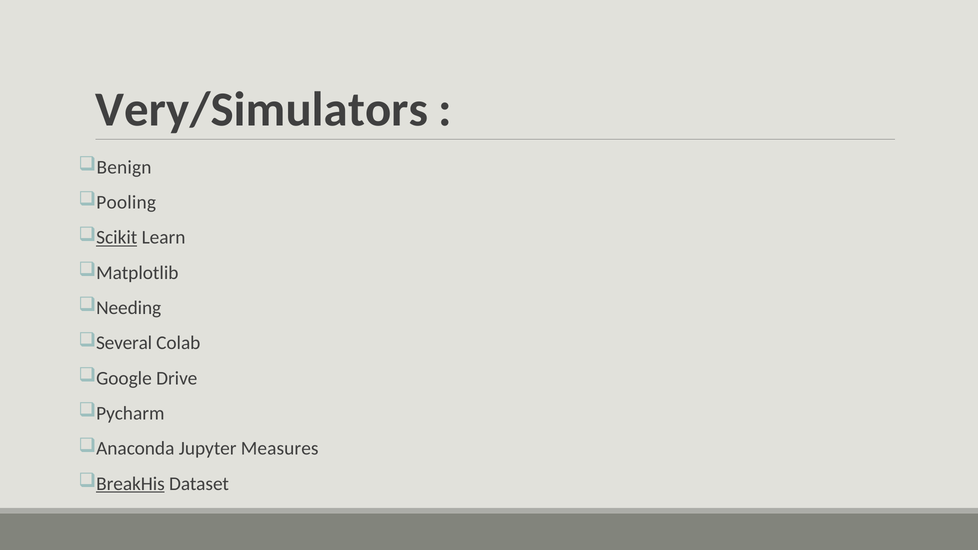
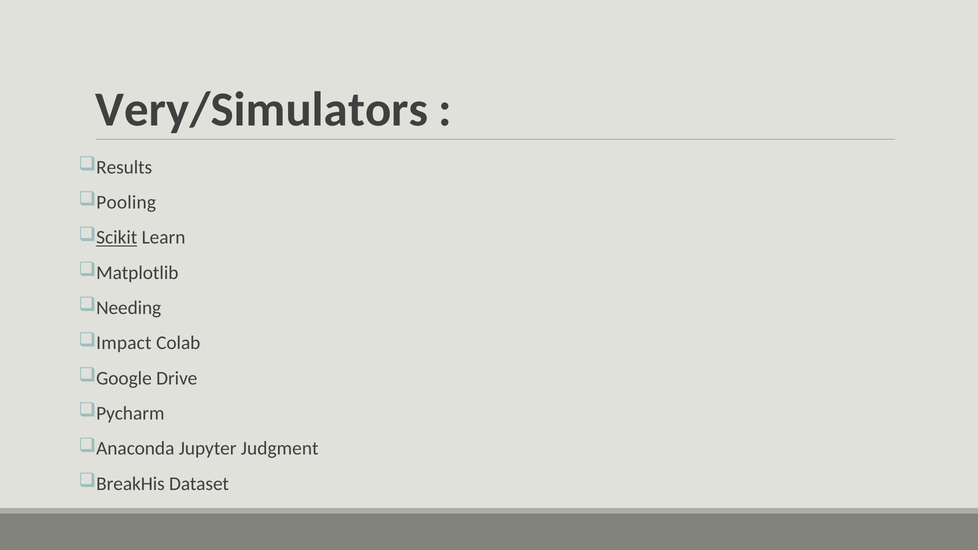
Benign: Benign -> Results
Several: Several -> Impact
Measures: Measures -> Judgment
BreakHis underline: present -> none
